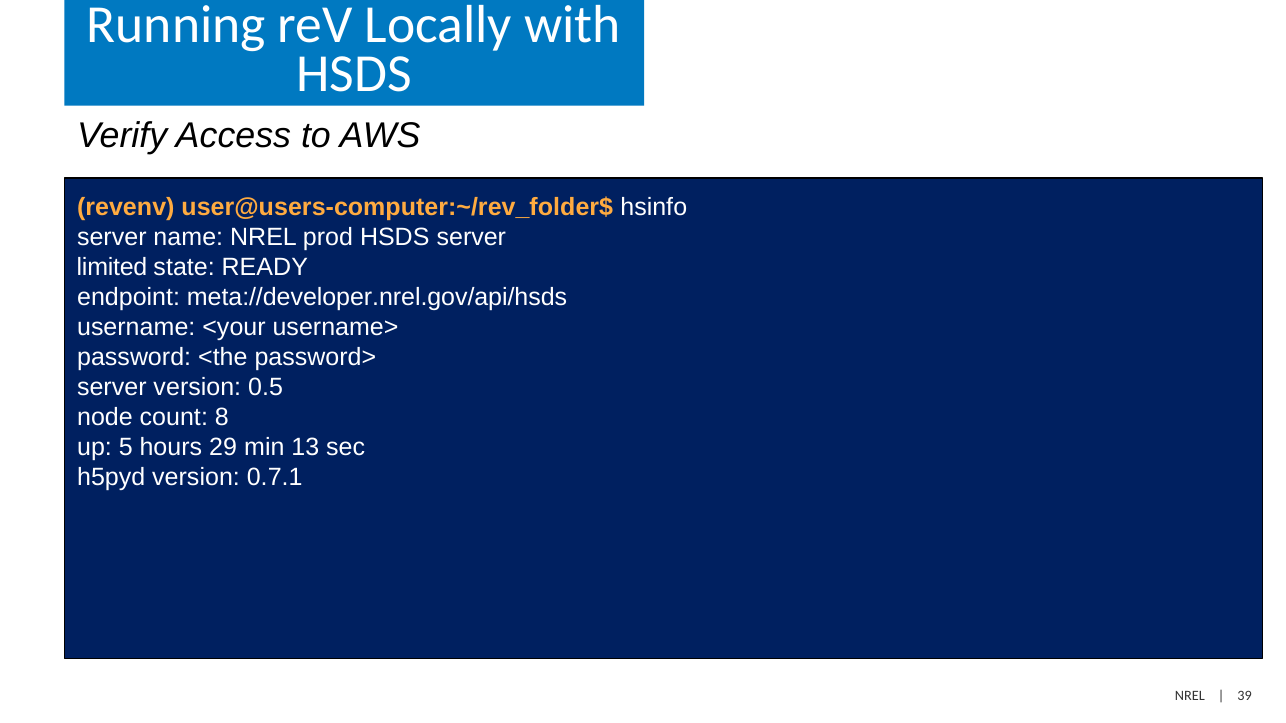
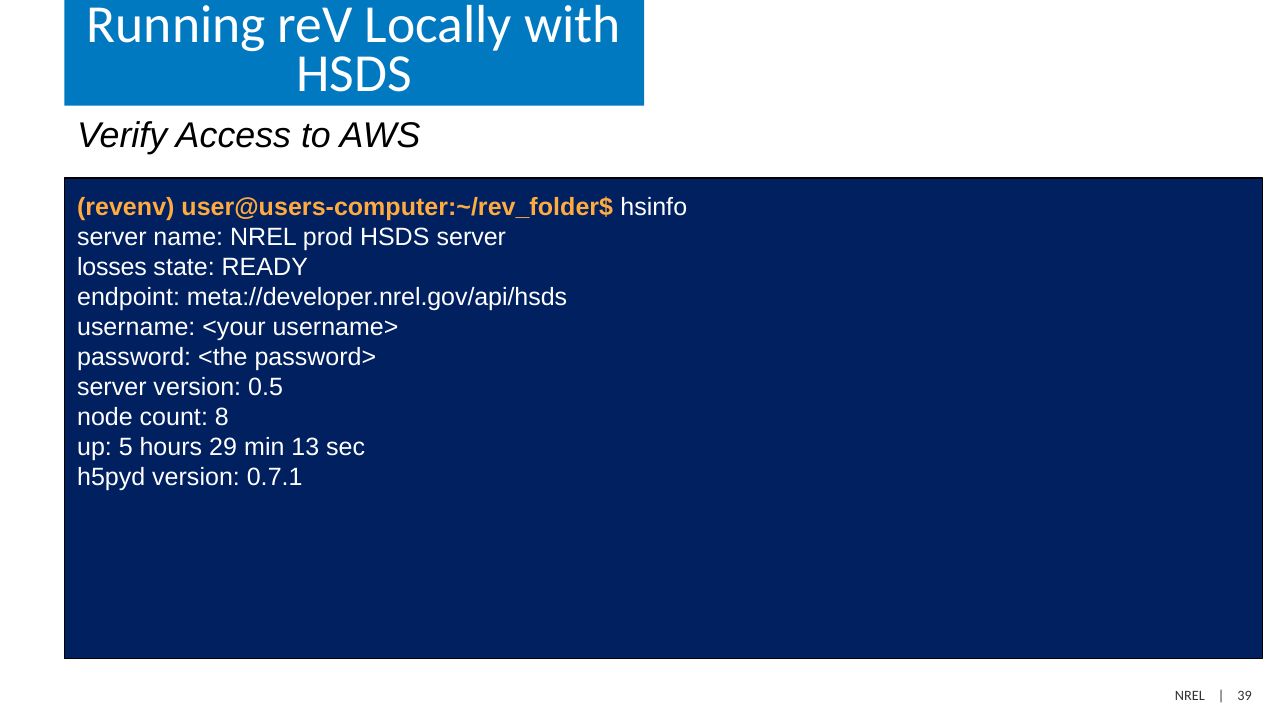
limited: limited -> losses
